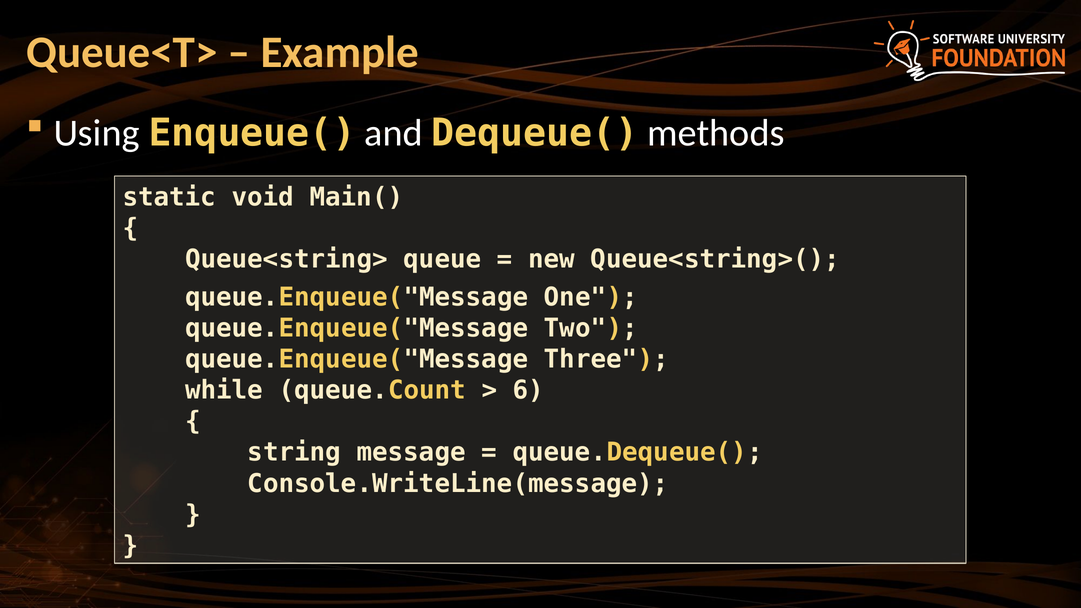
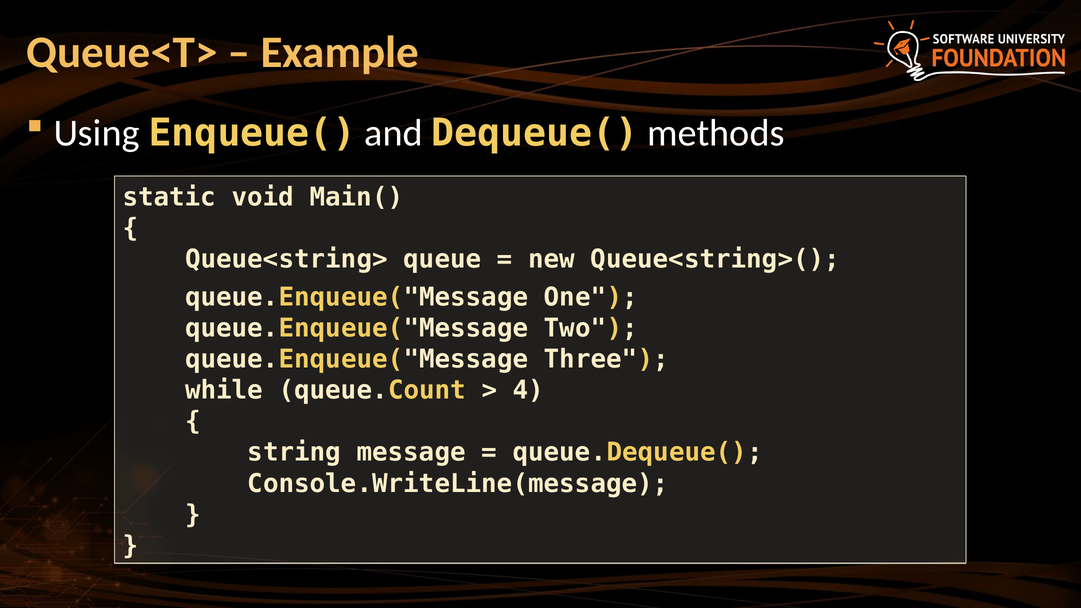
6: 6 -> 4
